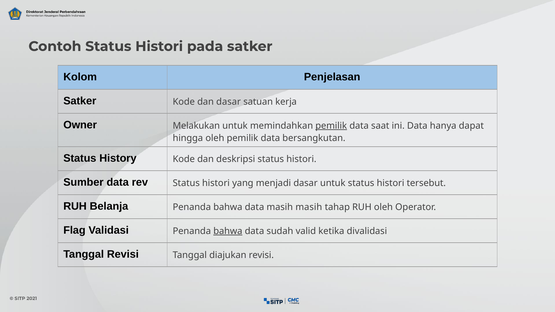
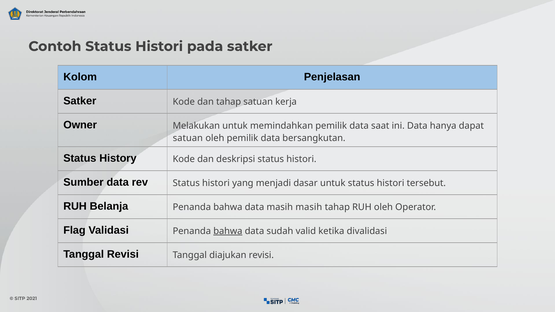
dan dasar: dasar -> tahap
pemilik at (331, 126) underline: present -> none
hingga at (188, 138): hingga -> satuan
